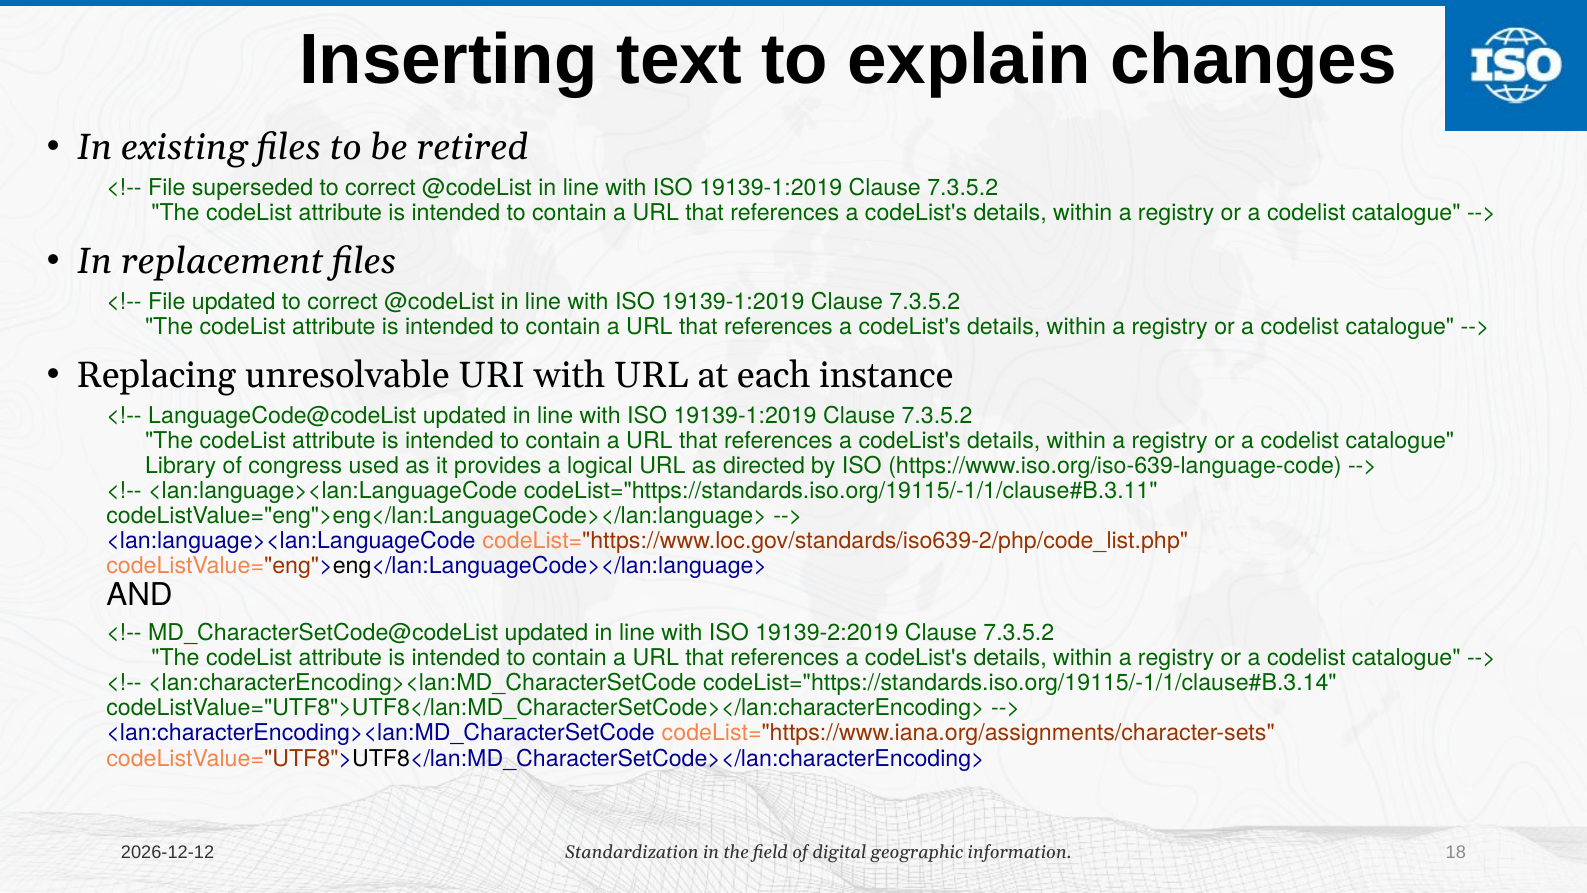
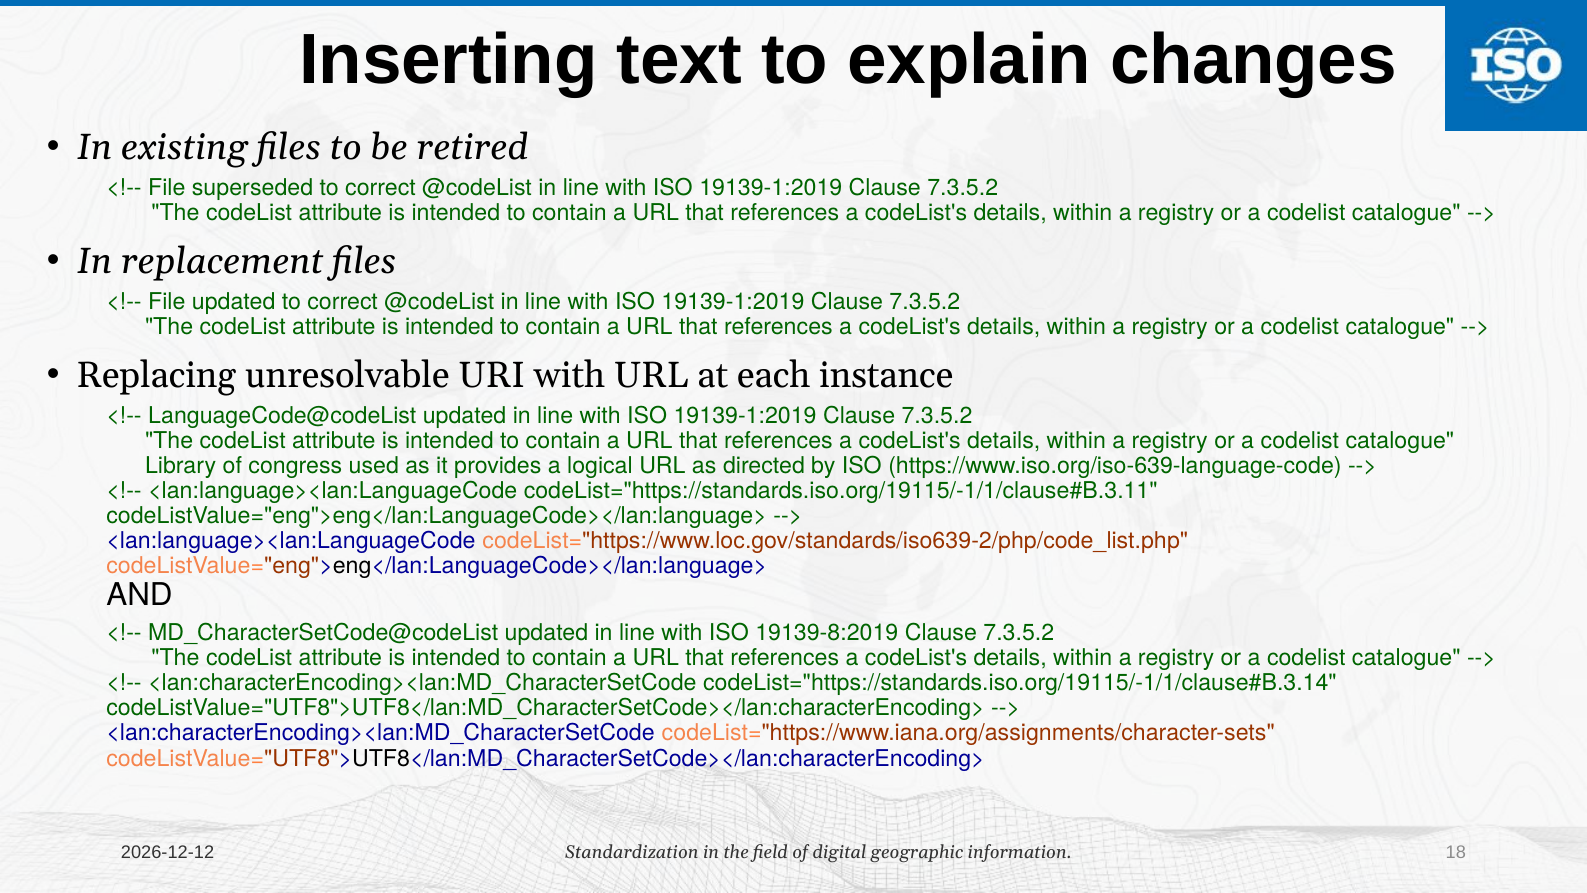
19139-2:2019: 19139-2:2019 -> 19139-8:2019
